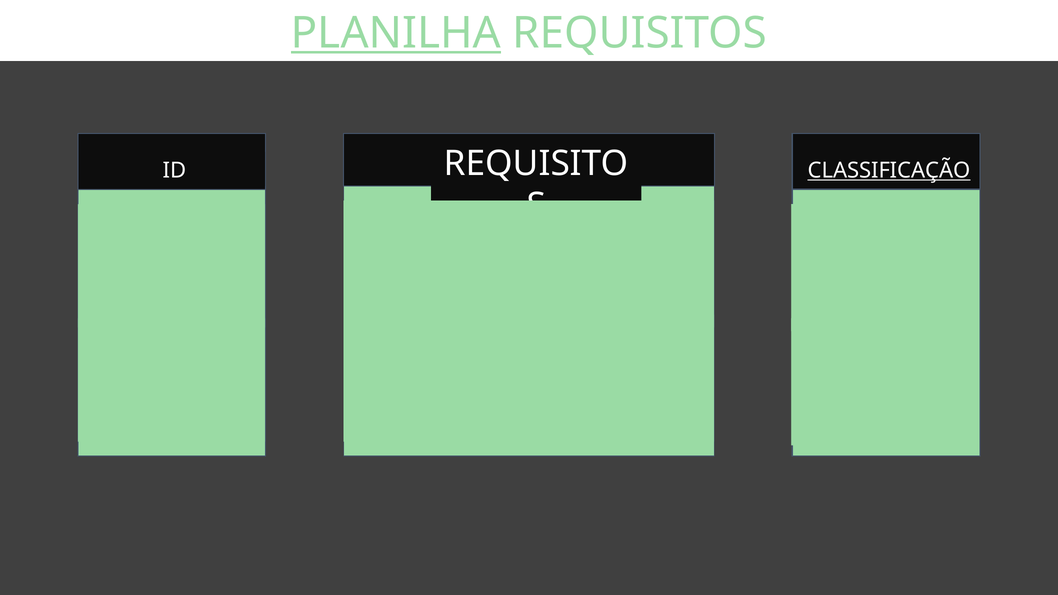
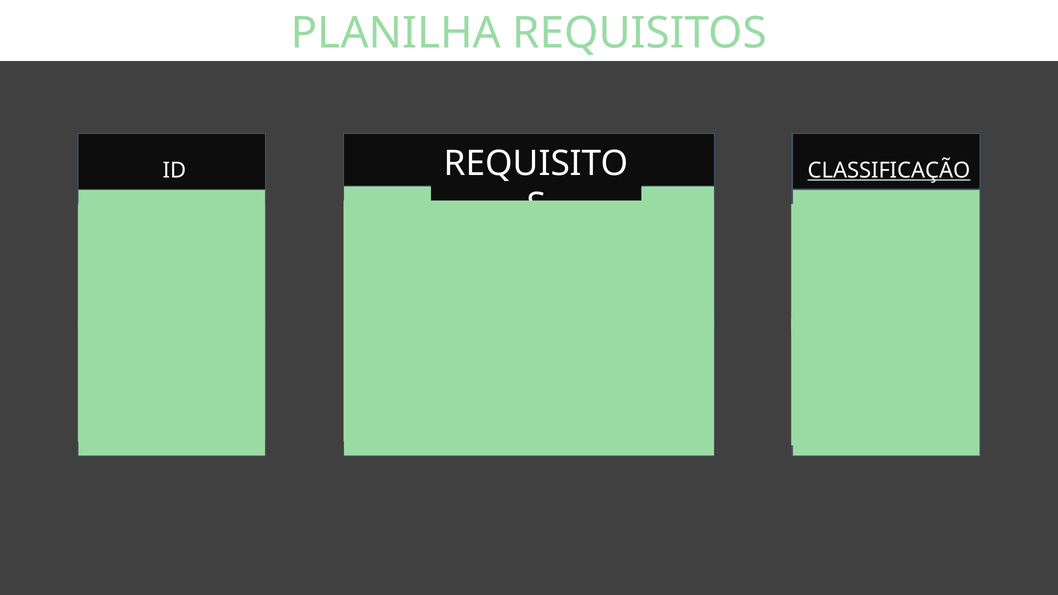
PLANILHA underline: present -> none
